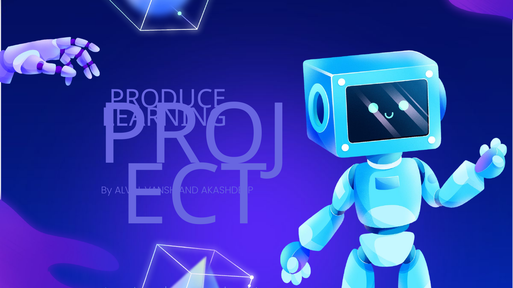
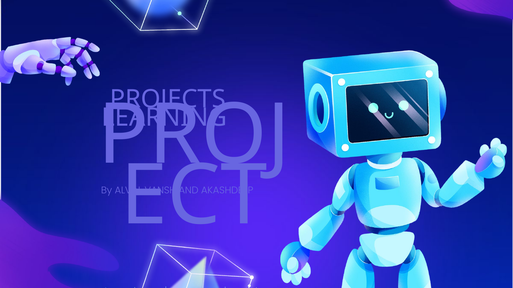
PRODUCE: PRODUCE -> PROJECTS
